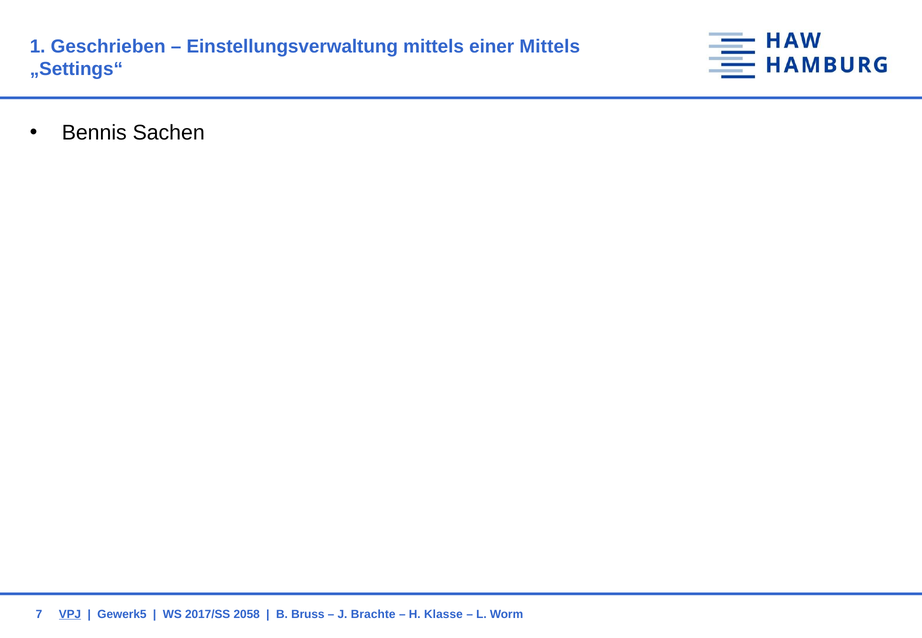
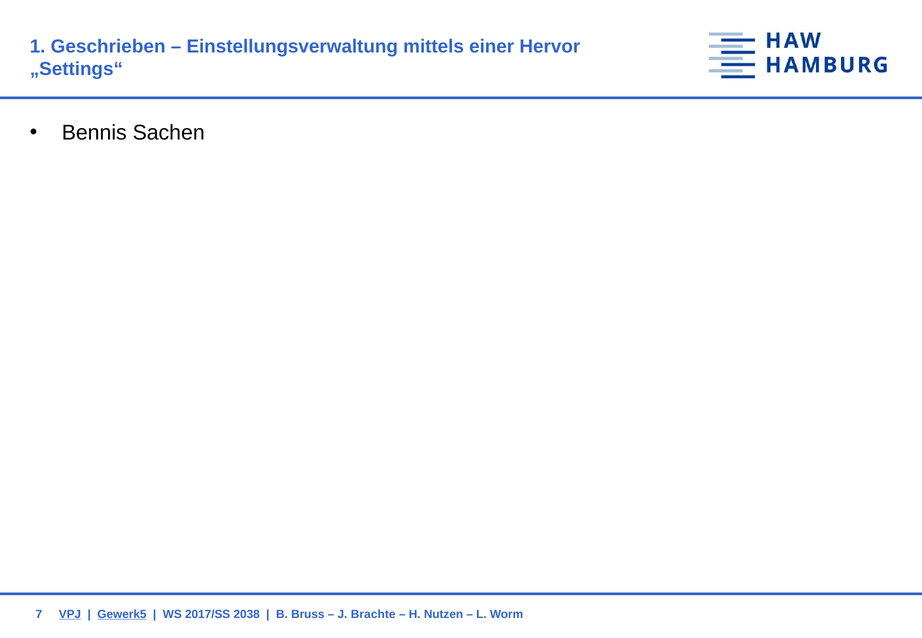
einer Mittels: Mittels -> Hervor
Gewerk5 underline: none -> present
2058: 2058 -> 2038
Klasse: Klasse -> Nutzen
